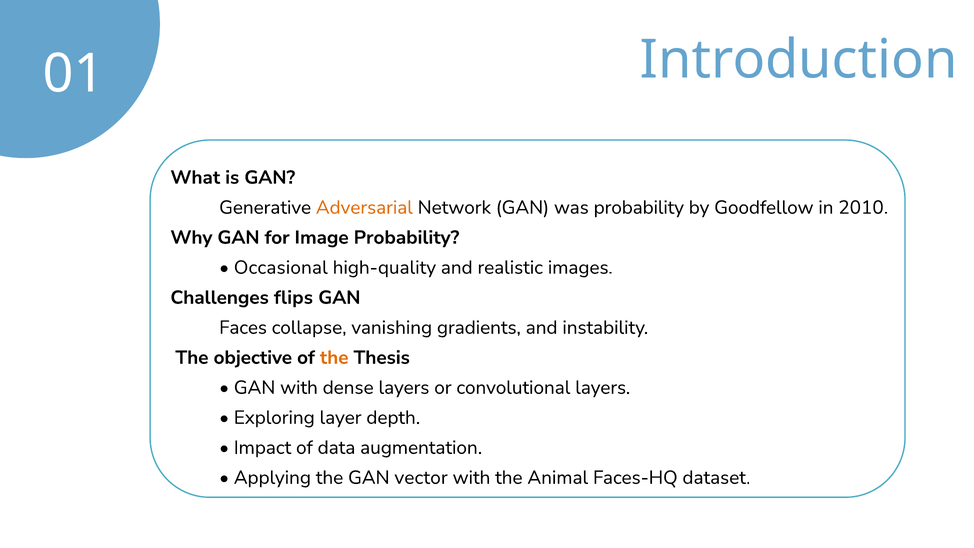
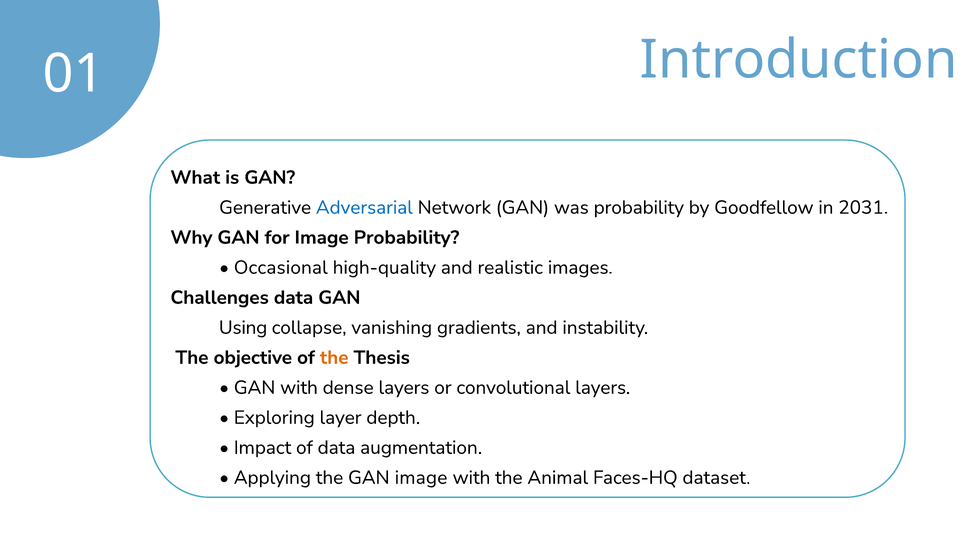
Adversarial colour: orange -> blue
2010: 2010 -> 2031
Challenges flips: flips -> data
Faces: Faces -> Using
GAN vector: vector -> image
